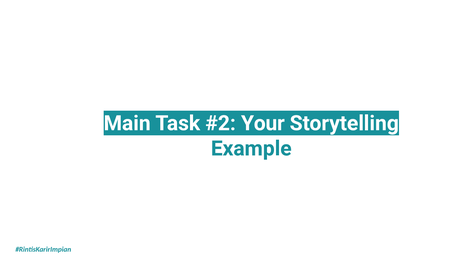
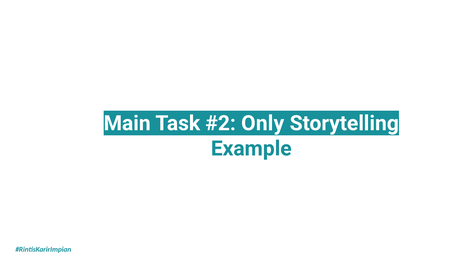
Your: Your -> Only
